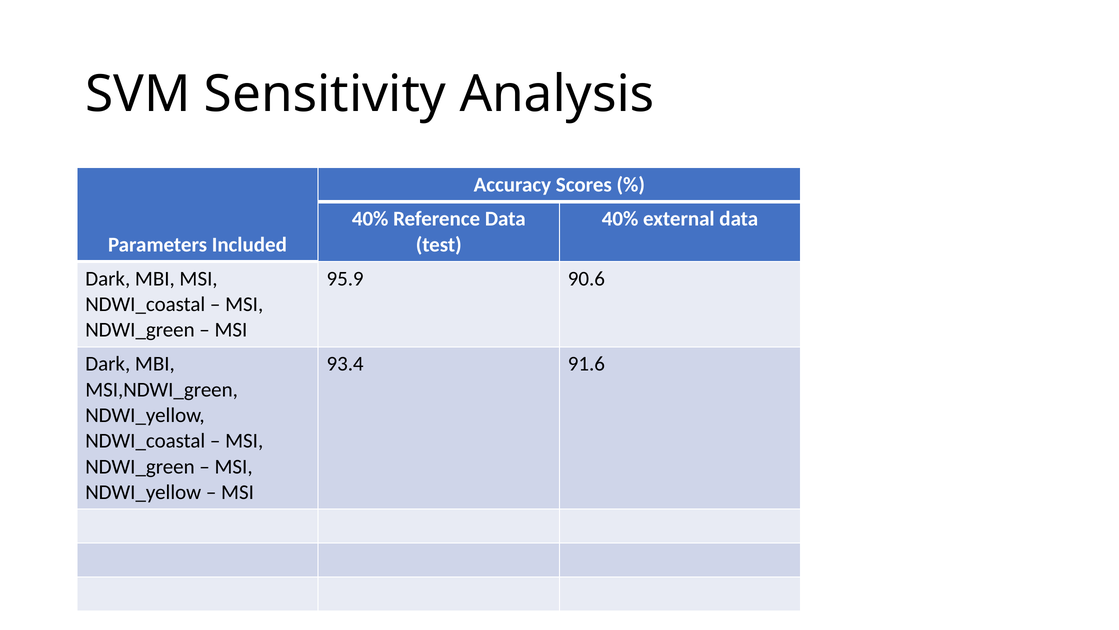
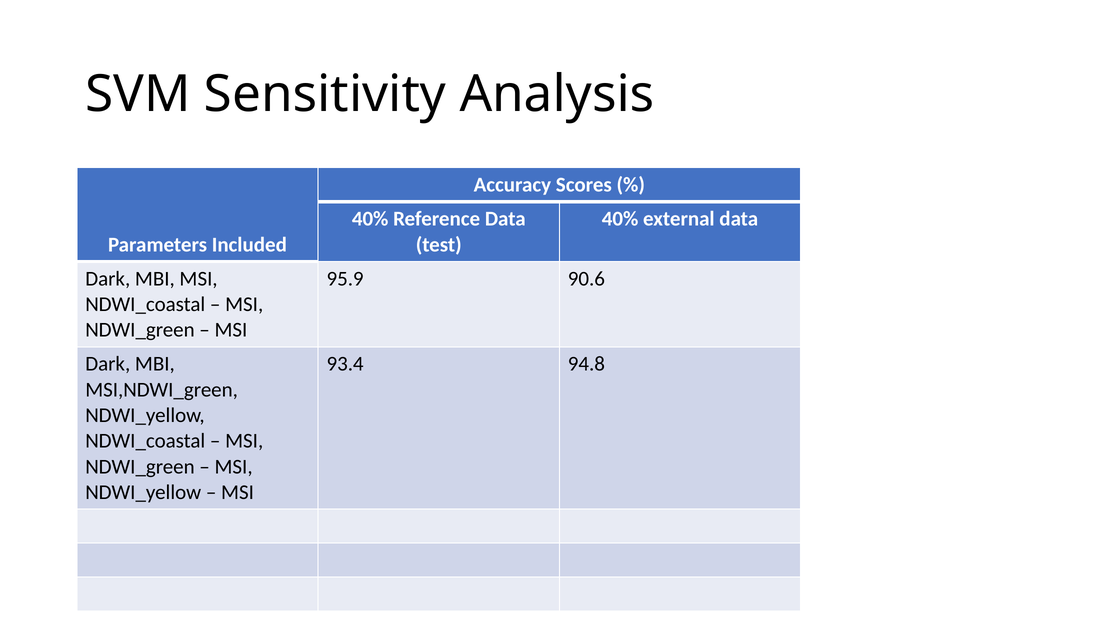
91.6: 91.6 -> 94.8
